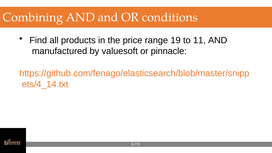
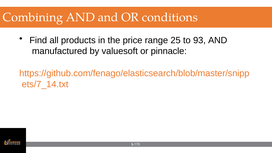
19: 19 -> 25
11: 11 -> 93
ets/4_14.txt: ets/4_14.txt -> ets/7_14.txt
